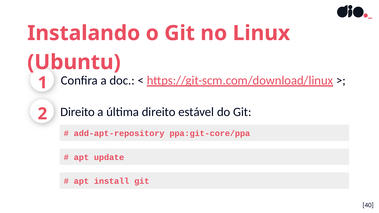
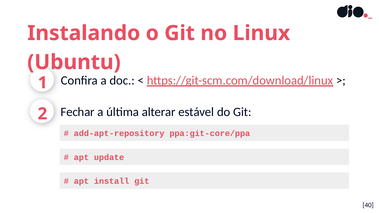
Direito at (78, 112): Direito -> Fechar
última direito: direito -> alterar
